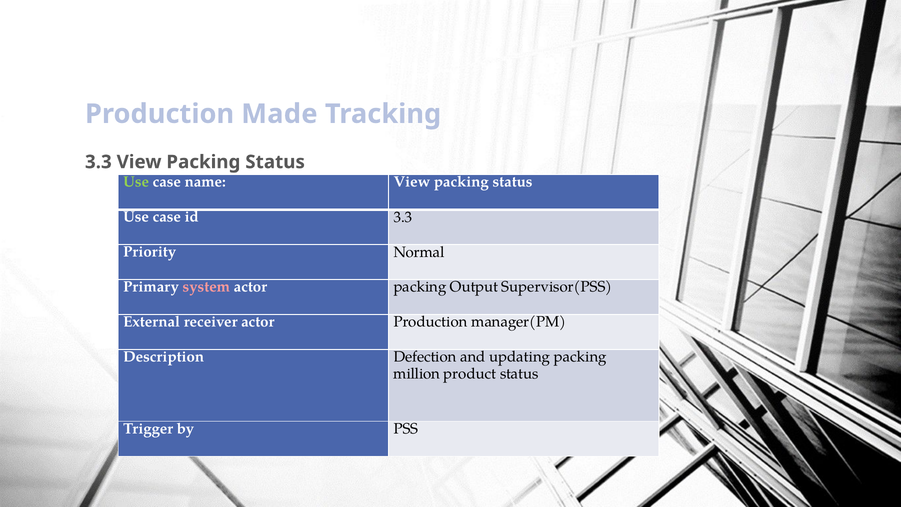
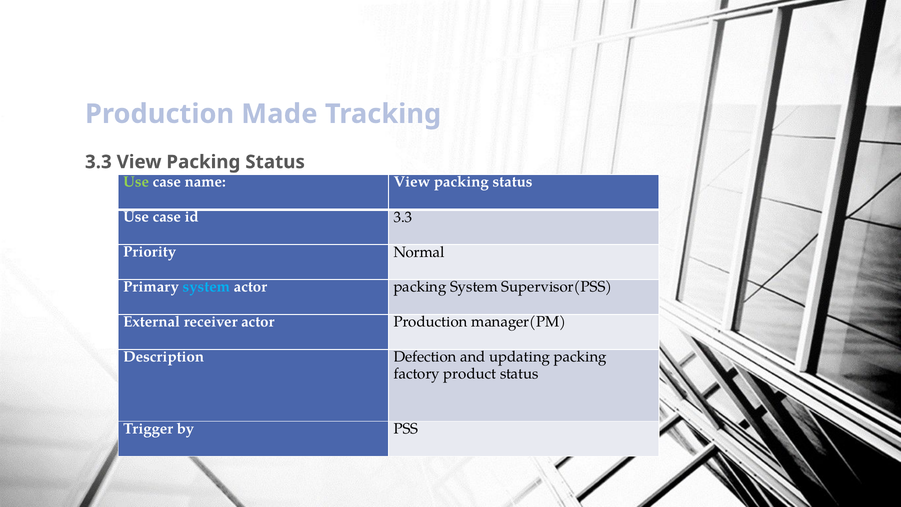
system at (206, 287) colour: pink -> light blue
packing Output: Output -> System
million: million -> factory
